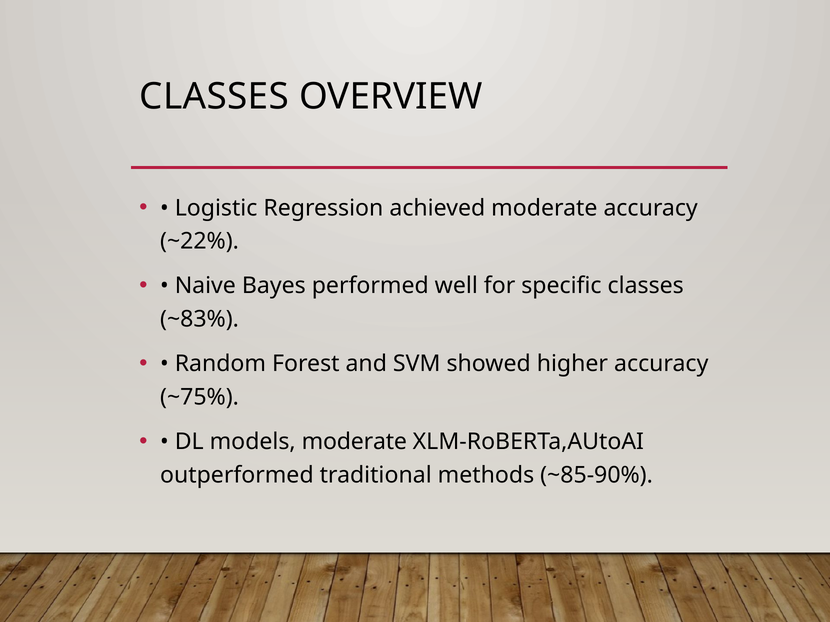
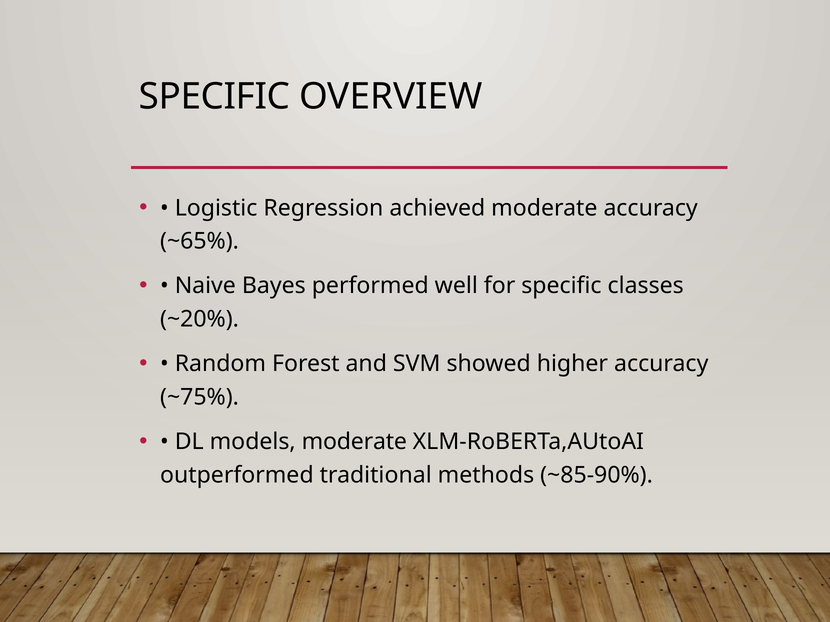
CLASSES at (214, 97): CLASSES -> SPECIFIC
~22%: ~22% -> ~65%
~83%: ~83% -> ~20%
